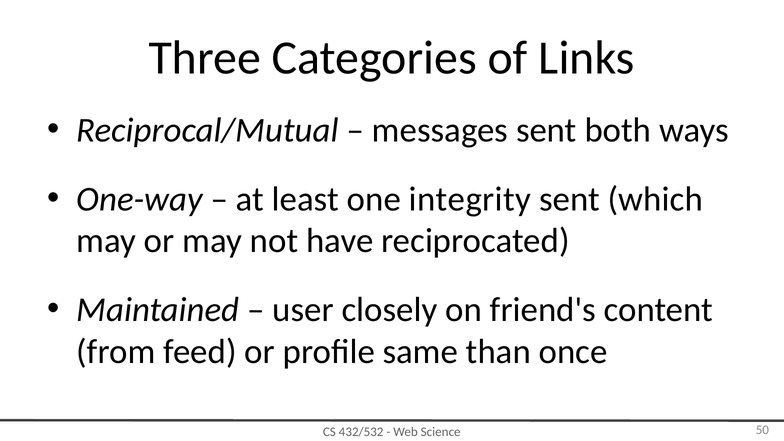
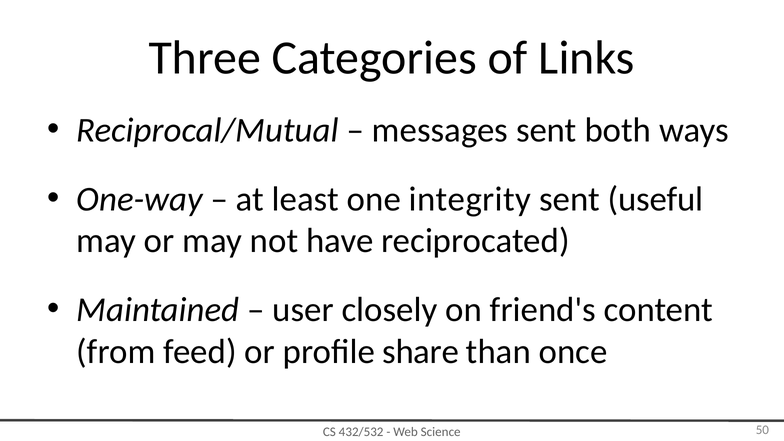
which: which -> useful
same: same -> share
